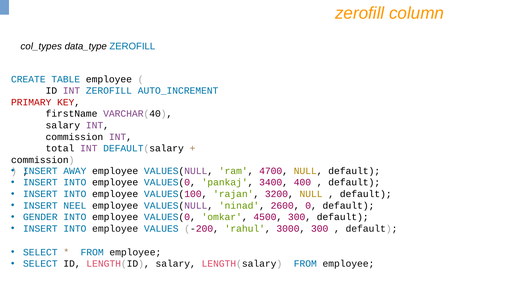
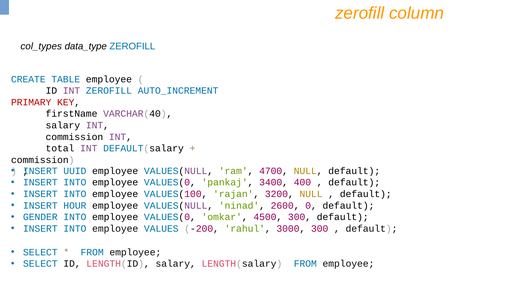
AWAY: AWAY -> UUID
NEEL: NEEL -> HOUR
